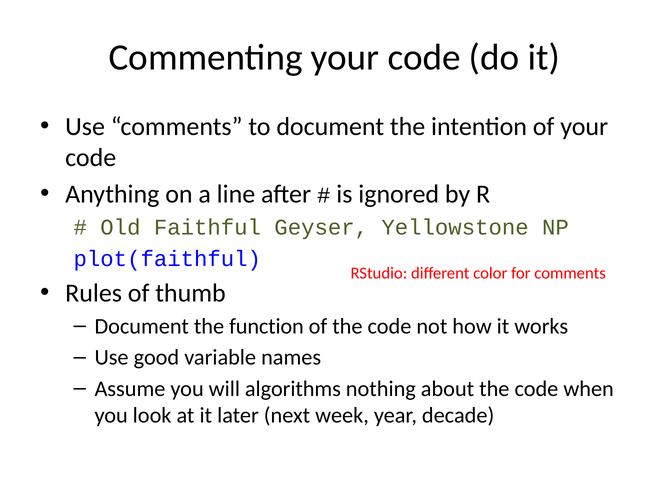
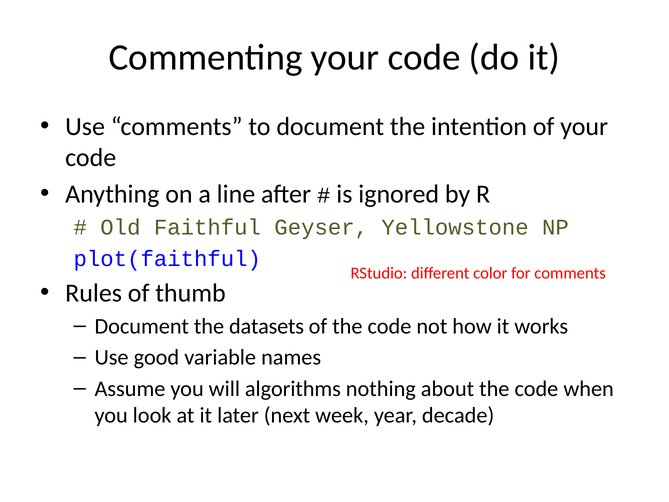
function: function -> datasets
